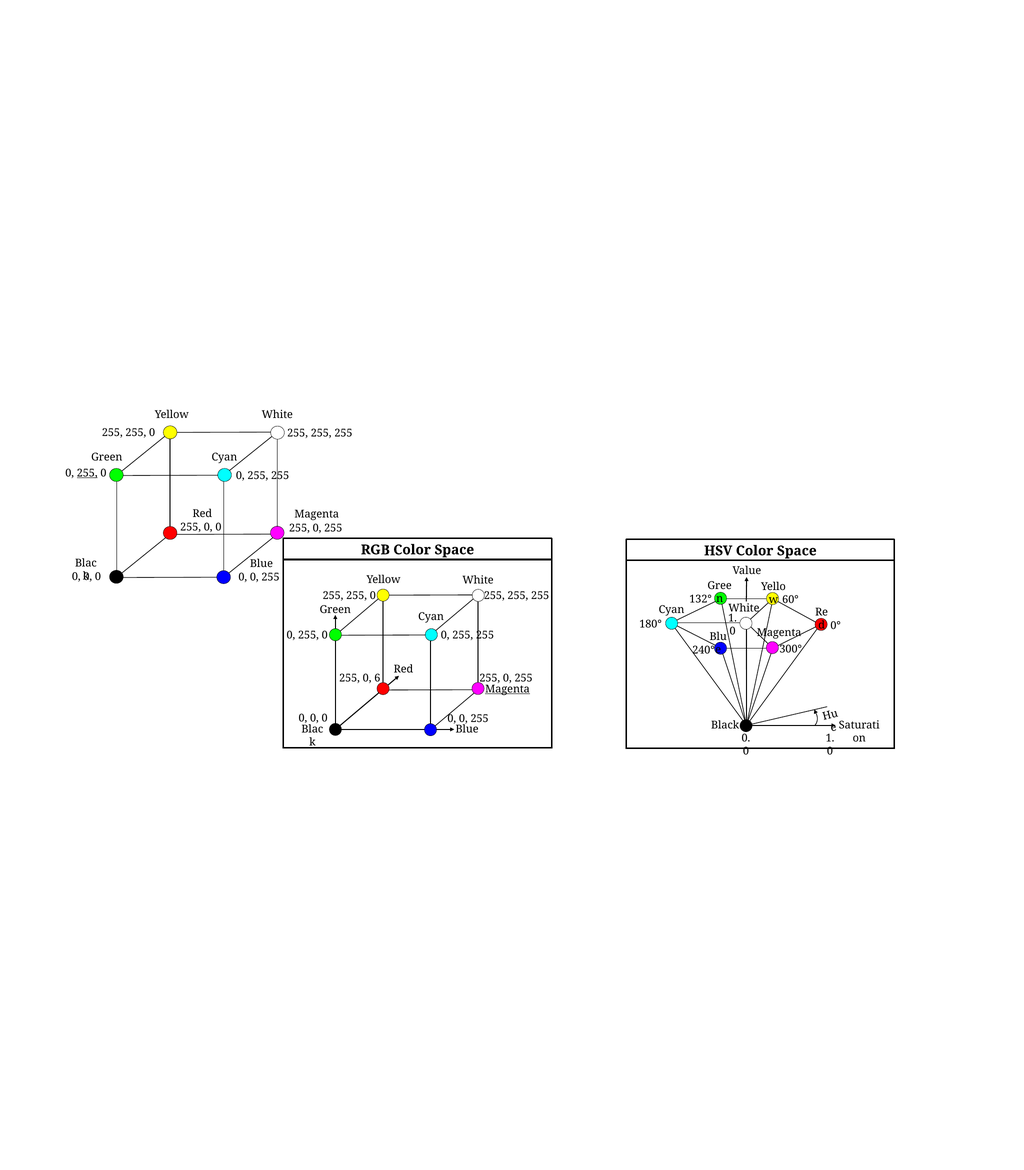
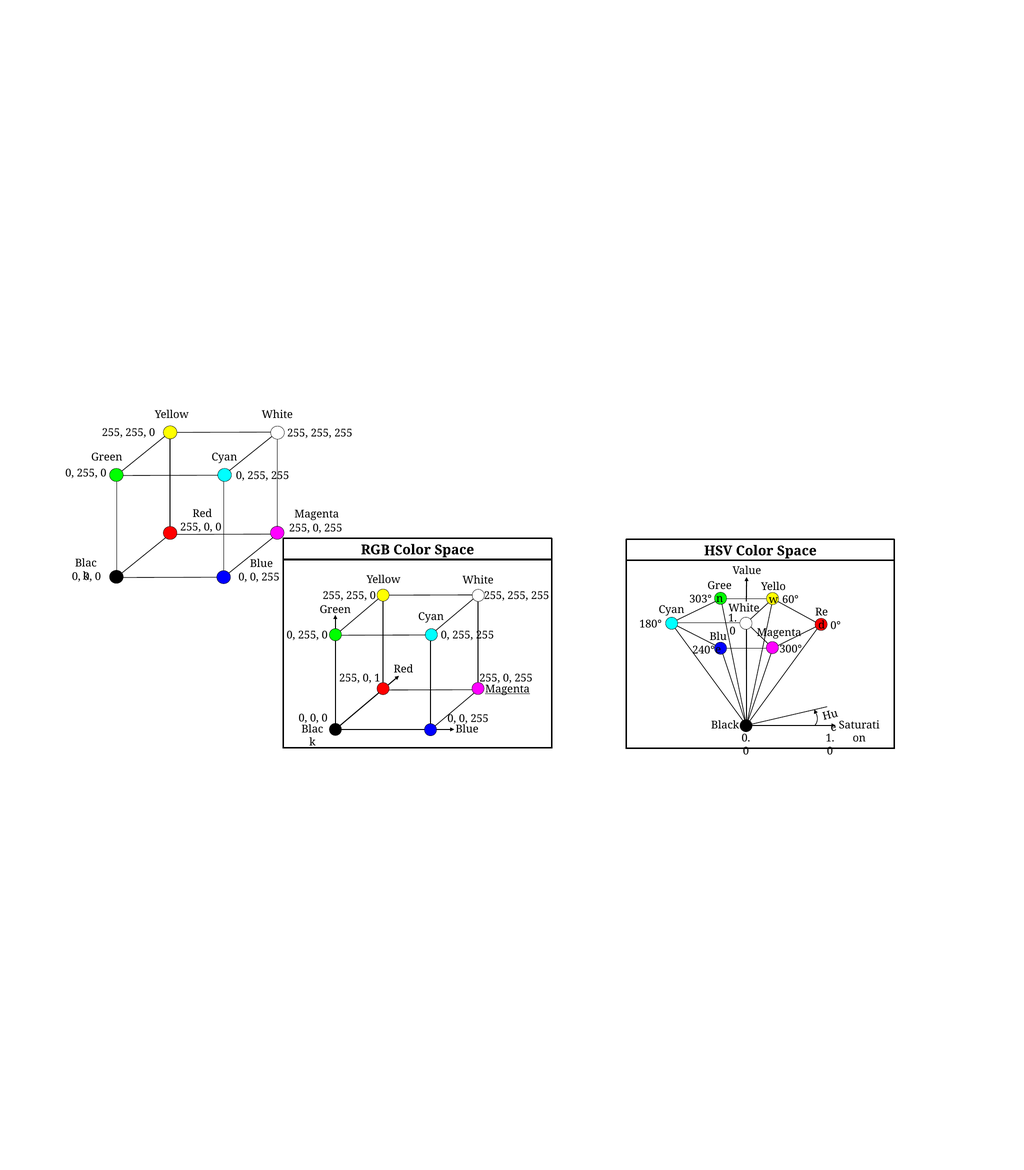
255 at (87, 473) underline: present -> none
132°: 132° -> 303°
0 6: 6 -> 1
